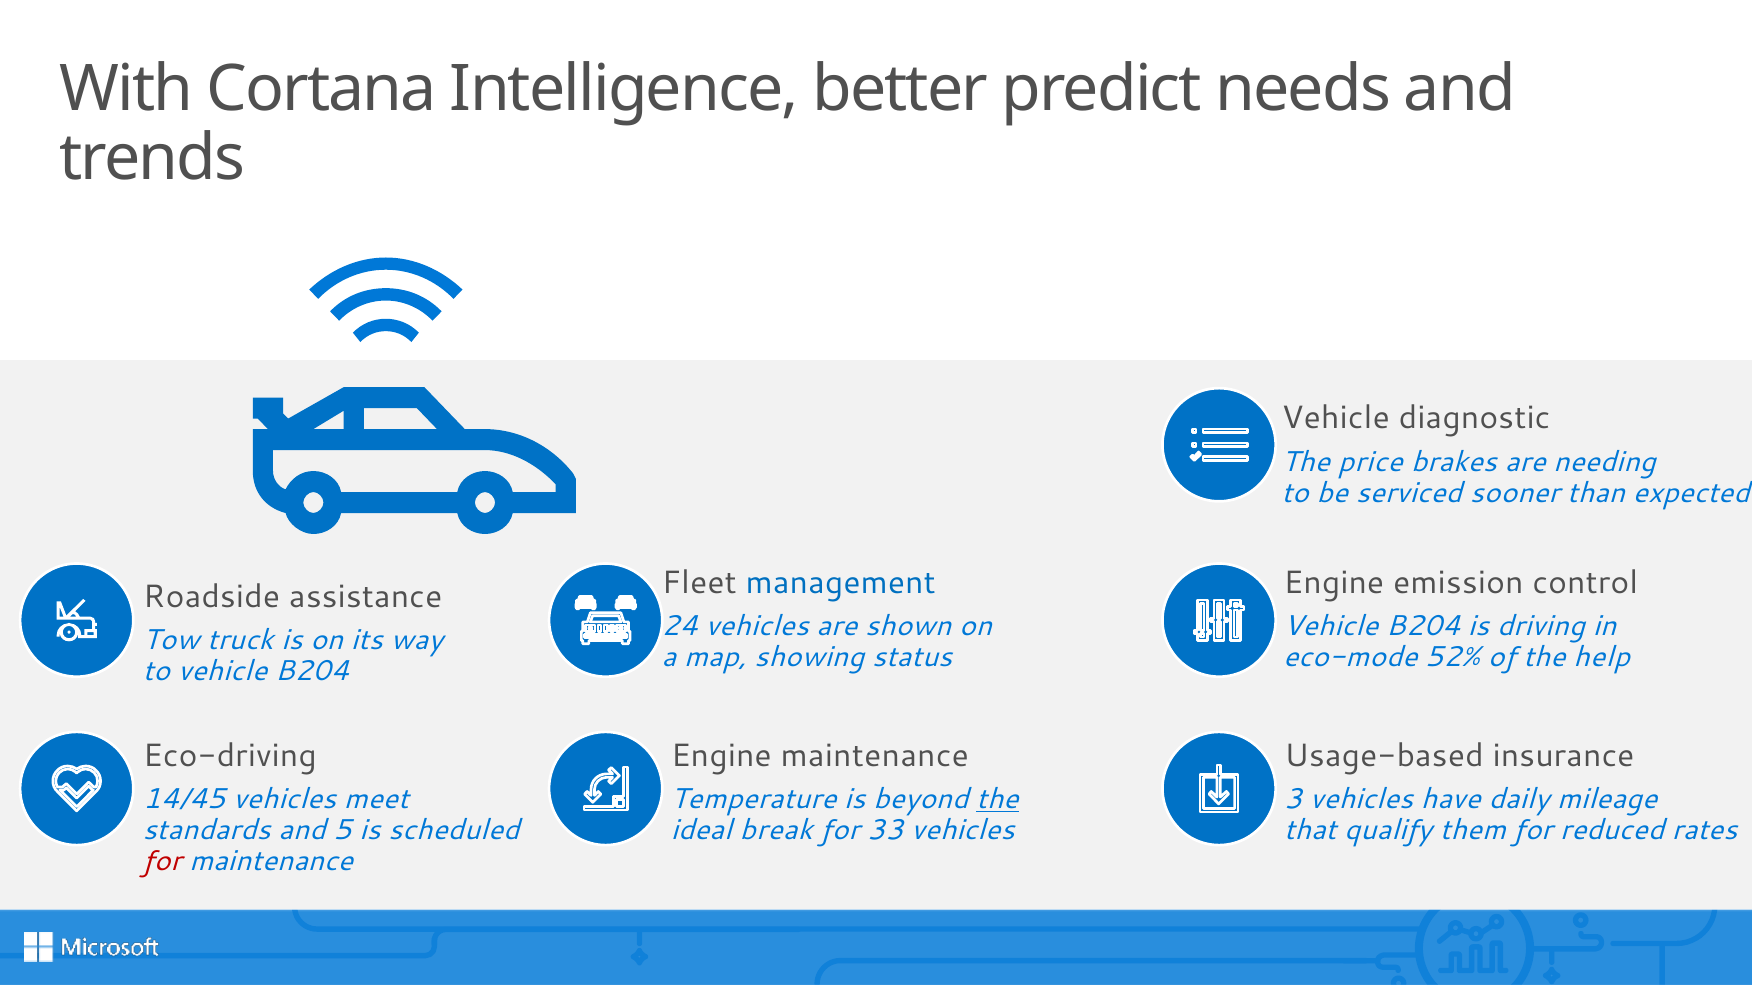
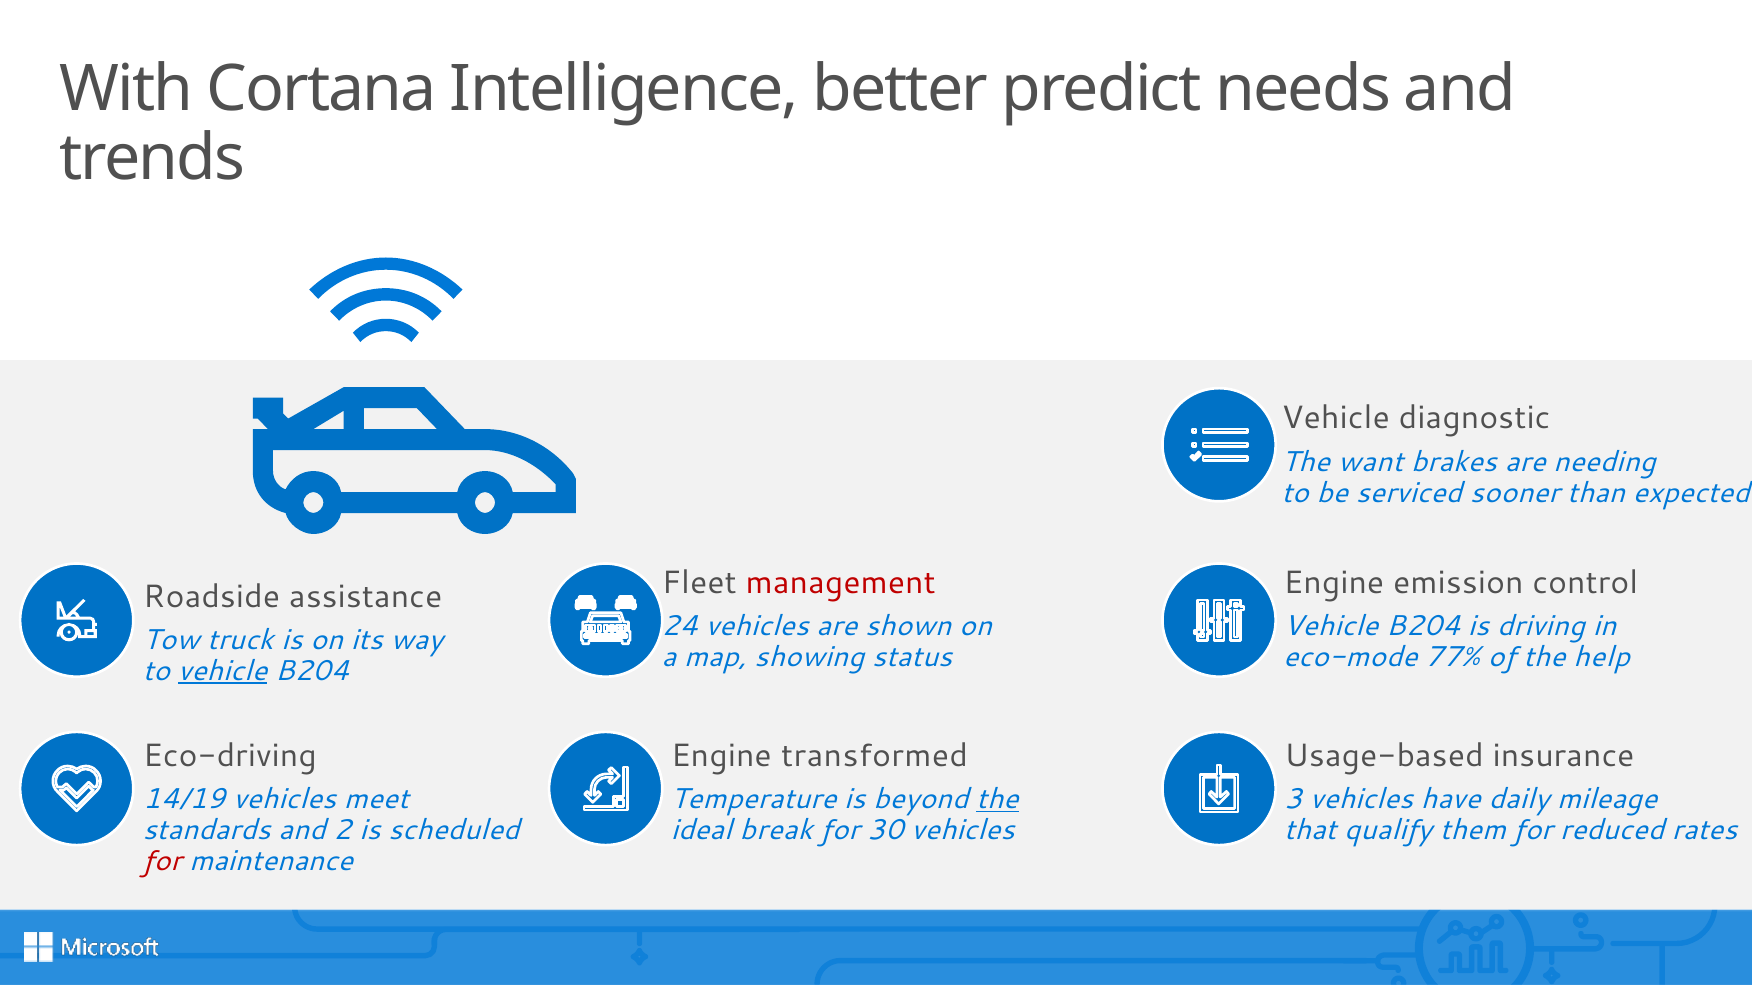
price: price -> want
management colour: blue -> red
52%: 52% -> 77%
vehicle at (223, 671) underline: none -> present
Engine maintenance: maintenance -> transformed
14/45: 14/45 -> 14/19
5: 5 -> 2
33: 33 -> 30
